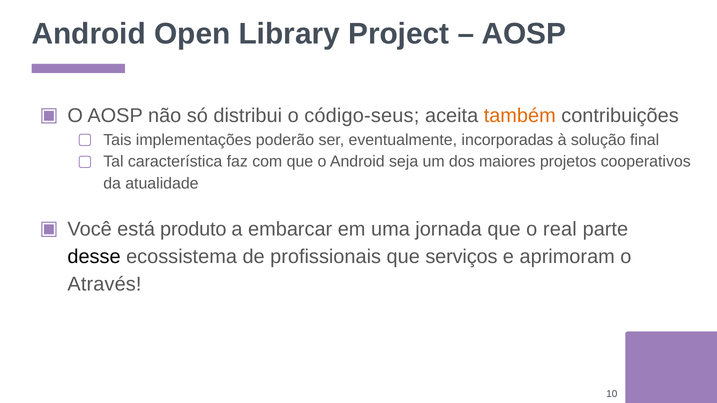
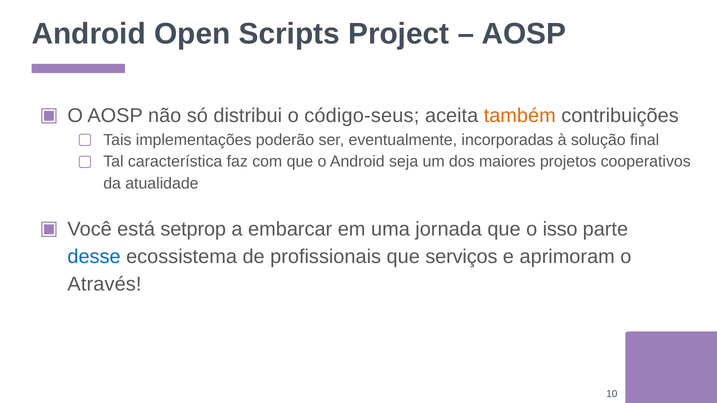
Library: Library -> Scripts
produto: produto -> setprop
real: real -> isso
desse colour: black -> blue
